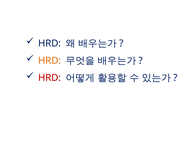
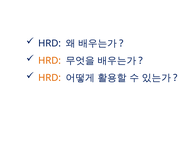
HRD at (50, 78) colour: red -> orange
